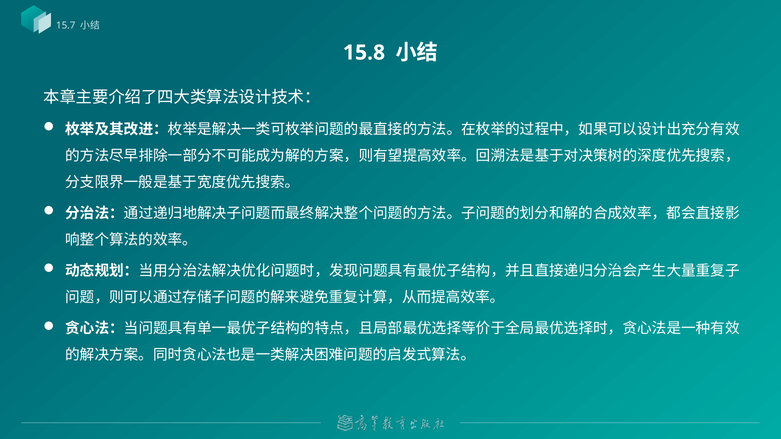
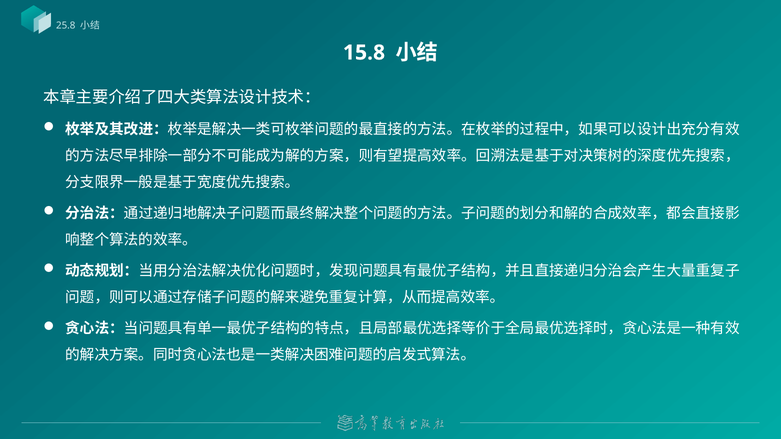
15.7: 15.7 -> 25.8
